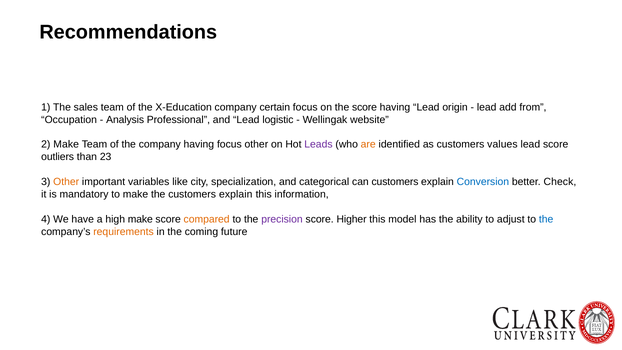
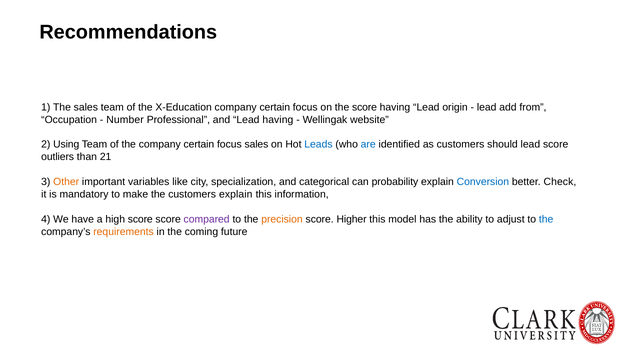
Analysis: Analysis -> Number
Lead logistic: logistic -> having
2 Make: Make -> Using
the company having: having -> certain
focus other: other -> sales
Leads colour: purple -> blue
are colour: orange -> blue
values: values -> should
23: 23 -> 21
can customers: customers -> probability
high make: make -> score
compared colour: orange -> purple
precision colour: purple -> orange
